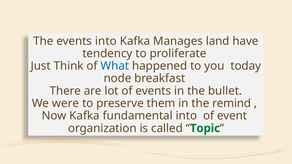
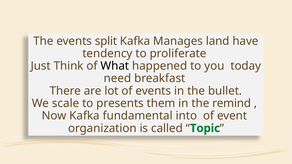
events into: into -> split
What colour: blue -> black
node: node -> need
were: were -> scale
preserve: preserve -> presents
